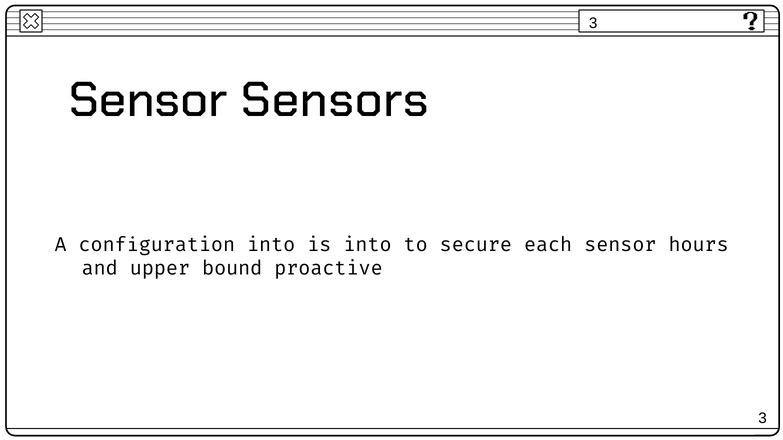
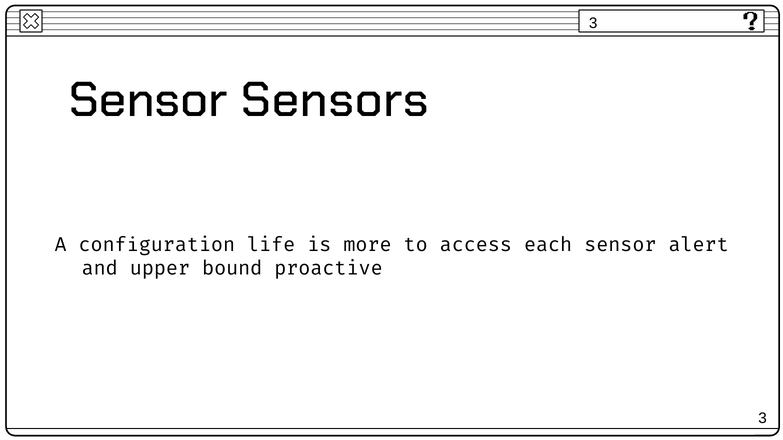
configuration into: into -> life
is into: into -> more
secure: secure -> access
hours: hours -> alert
